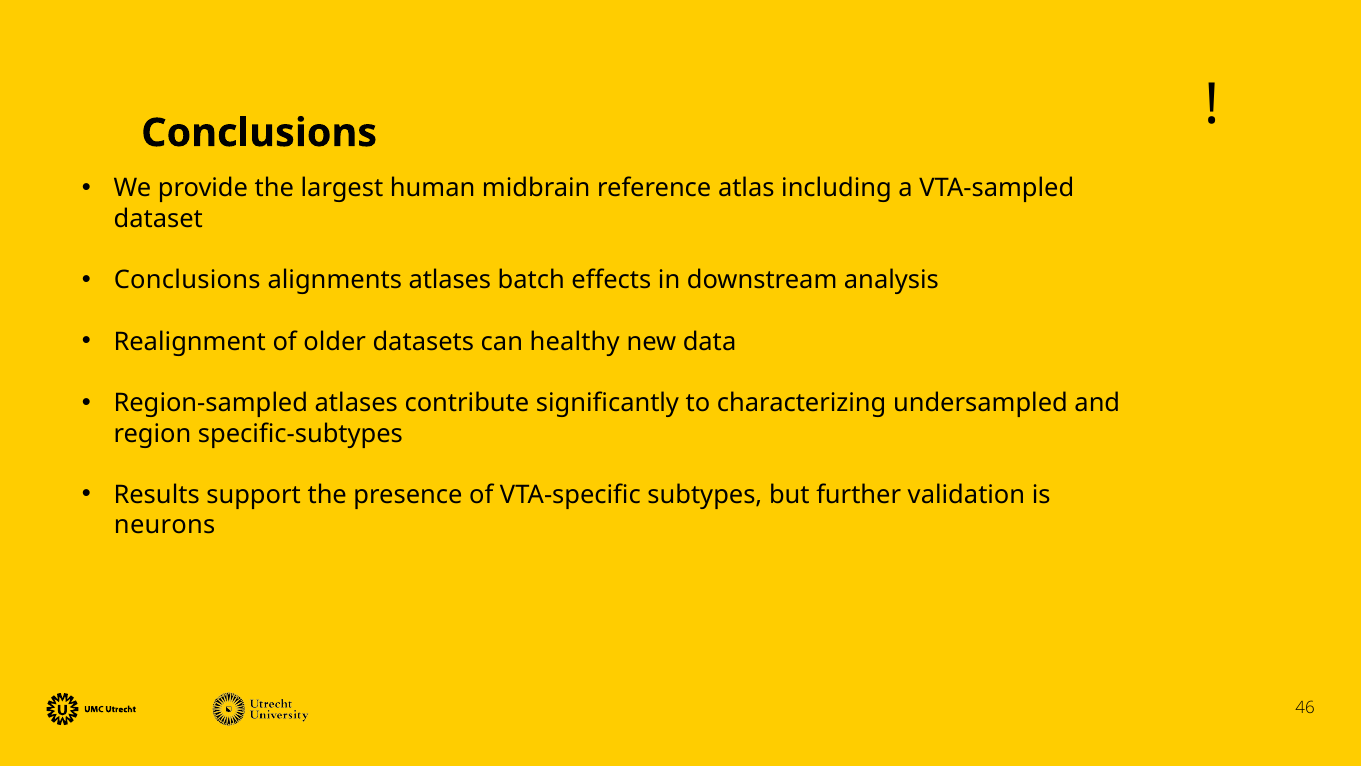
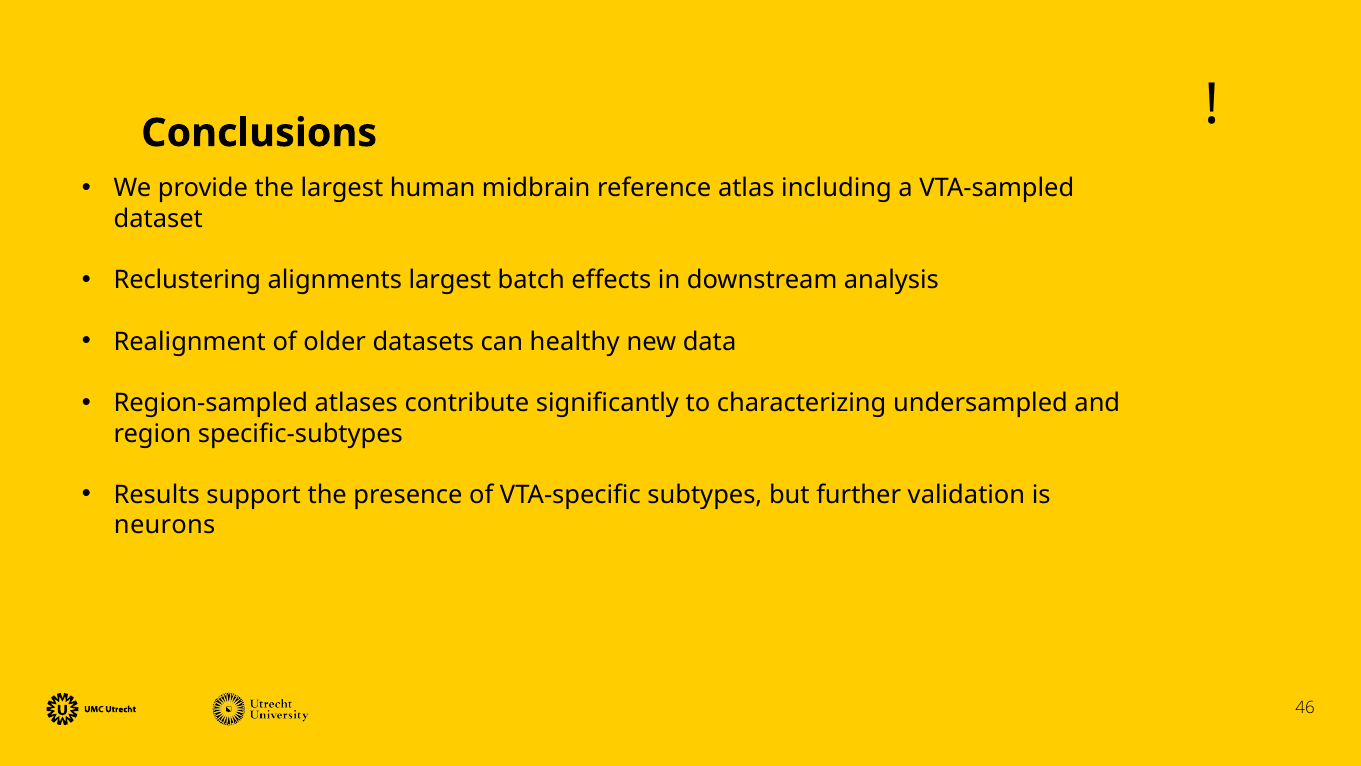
Conclusions at (187, 280): Conclusions -> Reclustering
alignments atlases: atlases -> largest
